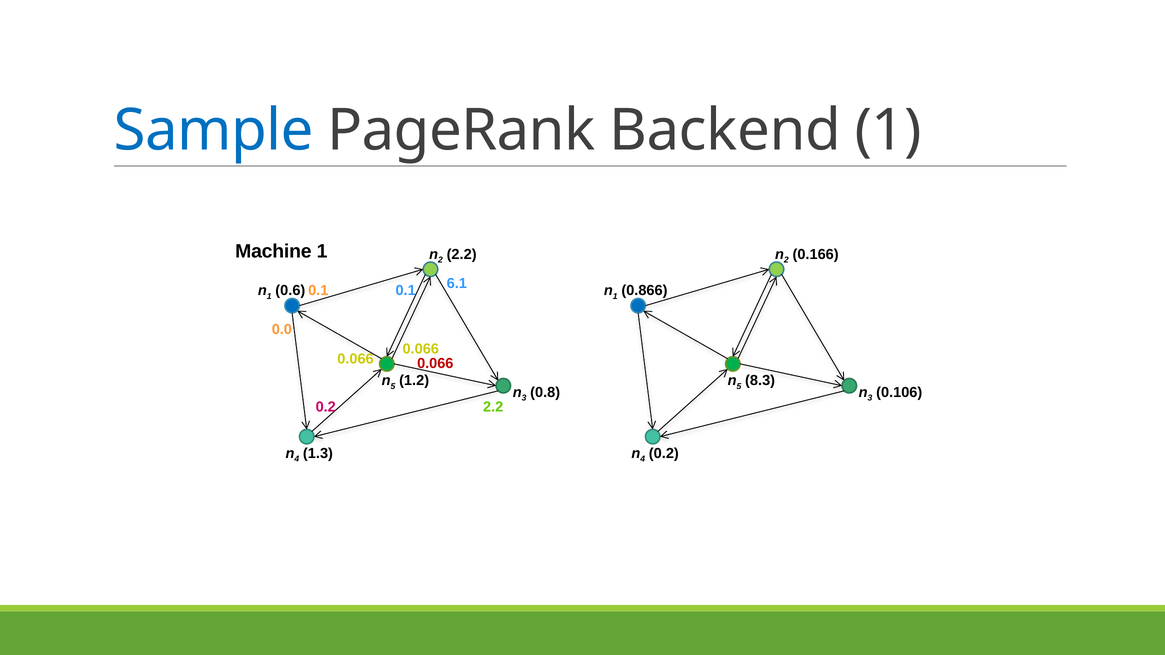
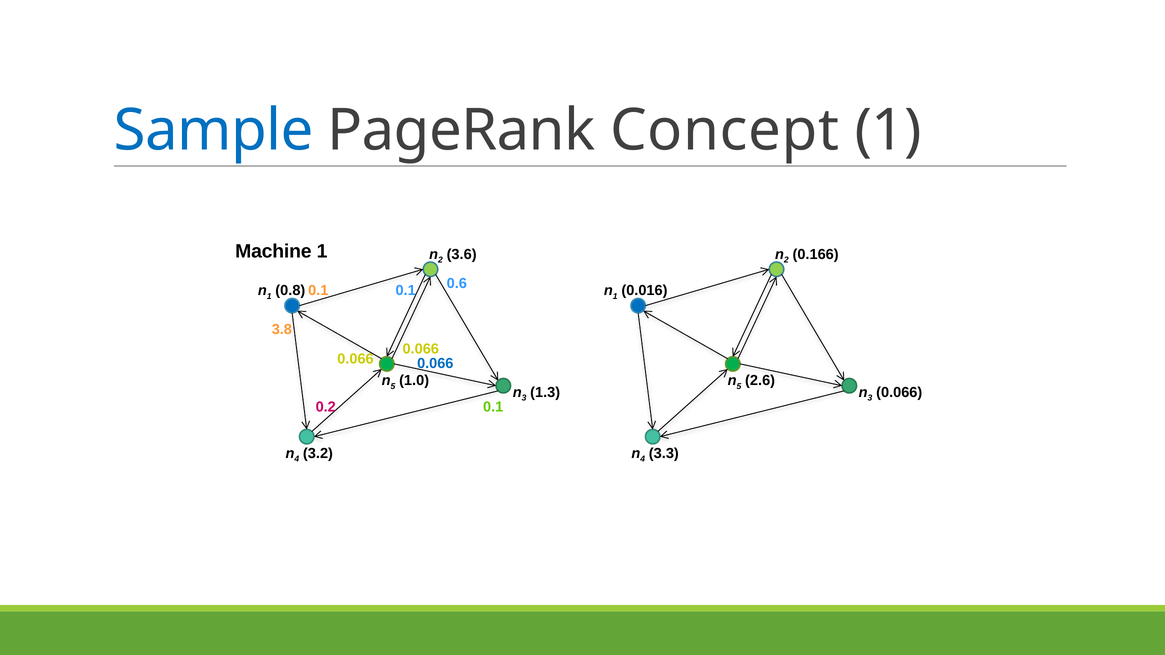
Backend: Backend -> Concept
2.2 at (462, 254): 2.2 -> 3.6
6.1: 6.1 -> 0.6
0.6: 0.6 -> 0.8
0.866: 0.866 -> 0.016
0.0: 0.0 -> 3.8
0.066 at (435, 364) colour: red -> blue
1.2: 1.2 -> 1.0
8.3: 8.3 -> 2.6
0.8: 0.8 -> 1.3
0.106 at (899, 393): 0.106 -> 0.066
0.2 2.2: 2.2 -> 0.1
1.3: 1.3 -> 3.2
0.2 at (664, 454): 0.2 -> 3.3
